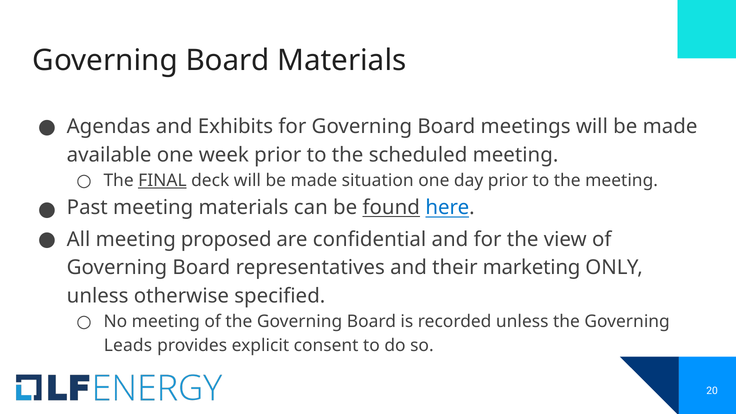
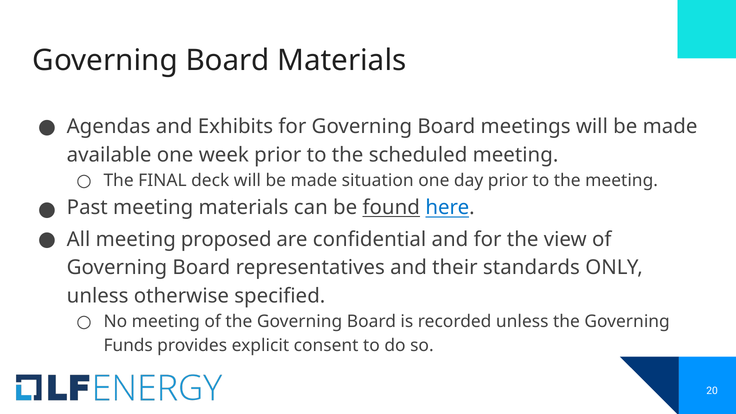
FINAL underline: present -> none
marketing: marketing -> standards
Leads: Leads -> Funds
